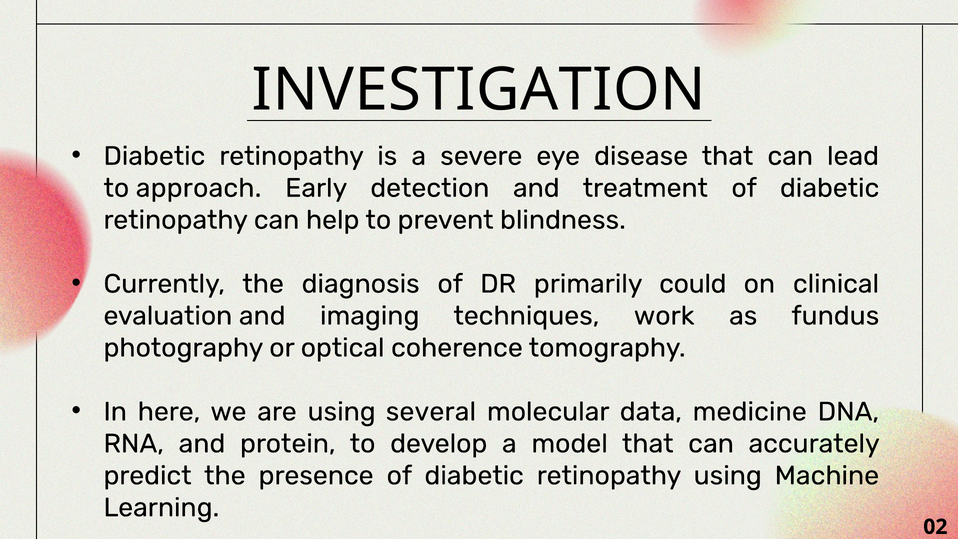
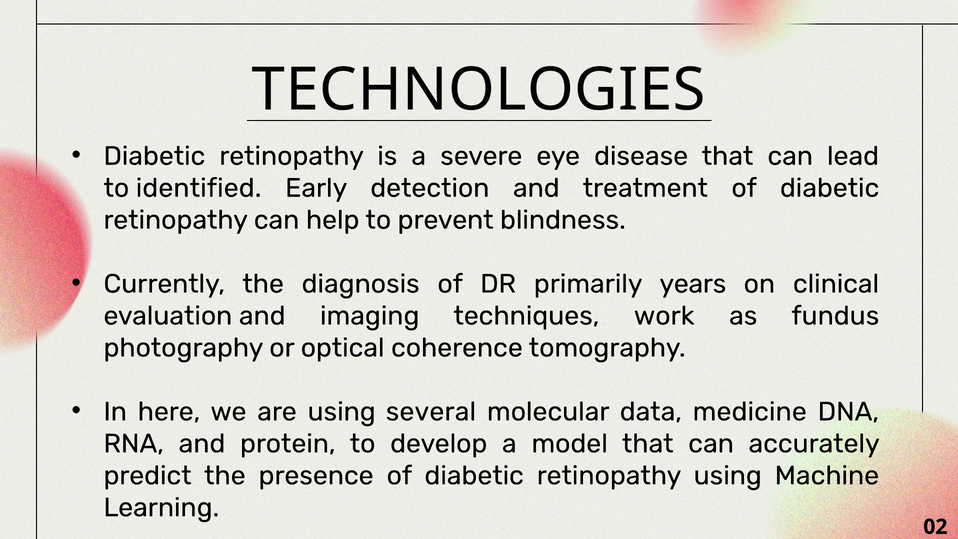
INVESTIGATION: INVESTIGATION -> TECHNOLOGIES
approach: approach -> identified
could: could -> years
